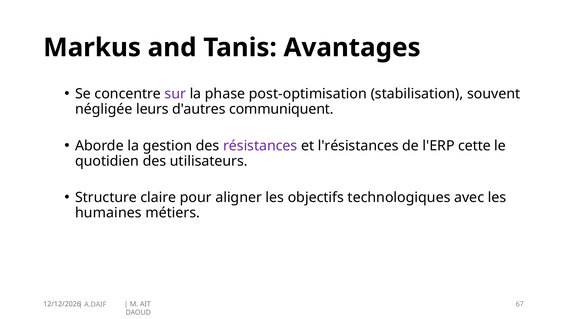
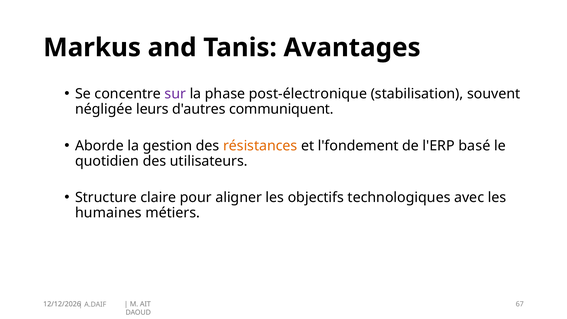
post-optimisation: post-optimisation -> post-électronique
résistances colour: purple -> orange
l'résistances: l'résistances -> l'fondement
cette: cette -> basé
